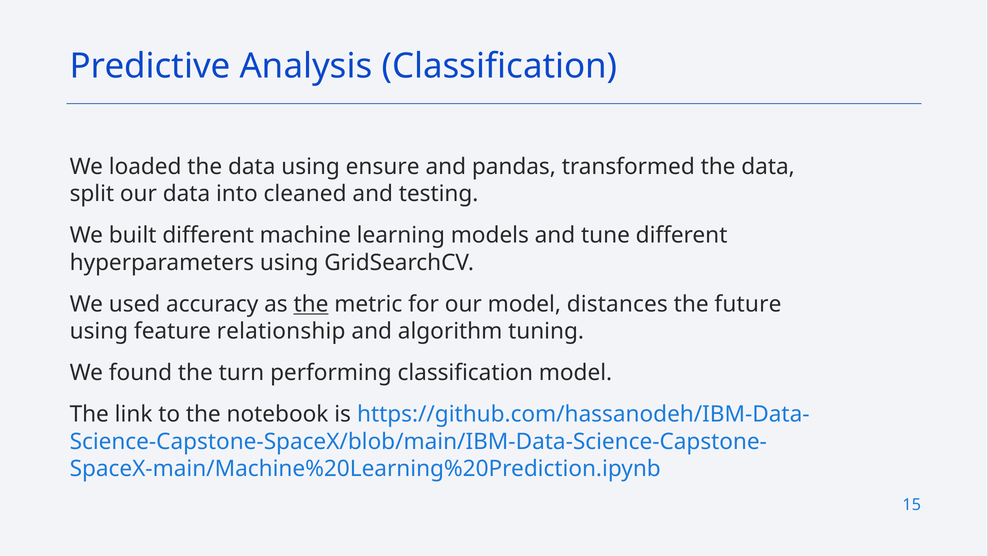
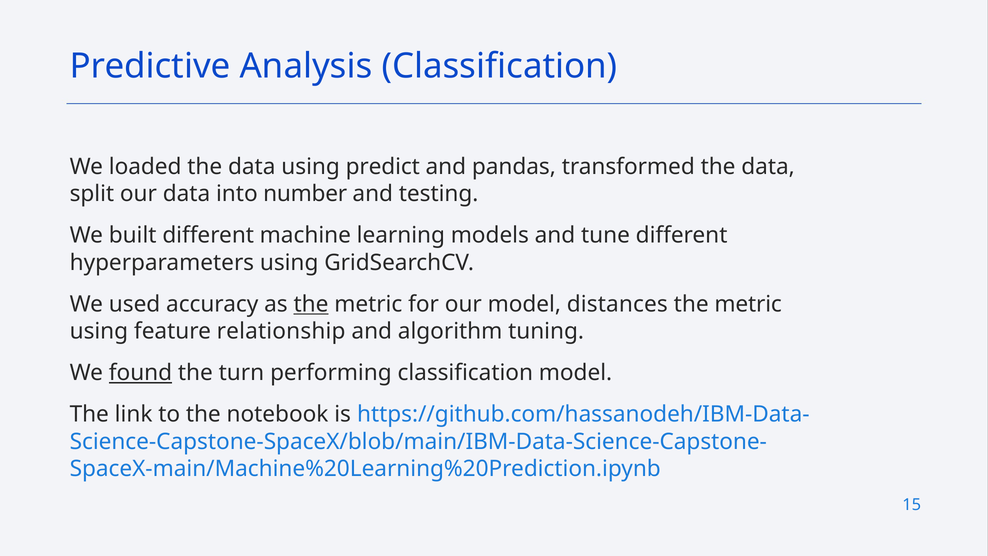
ensure: ensure -> predict
cleaned: cleaned -> number
future at (748, 304): future -> metric
found underline: none -> present
